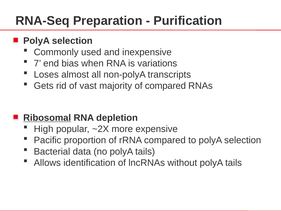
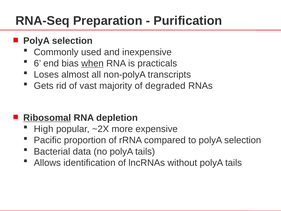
7: 7 -> 6
when underline: none -> present
variations: variations -> practicals
of compared: compared -> degraded
